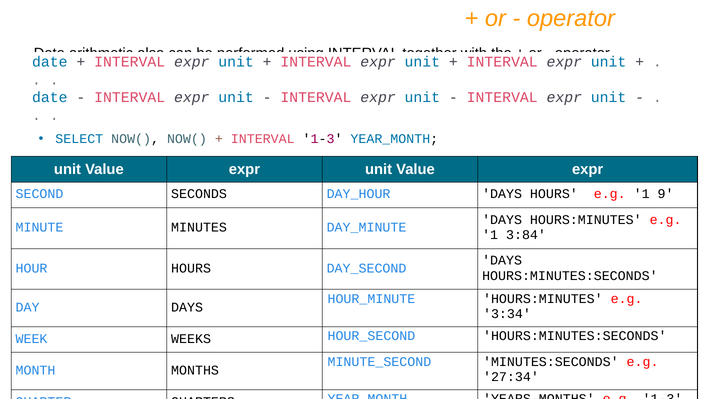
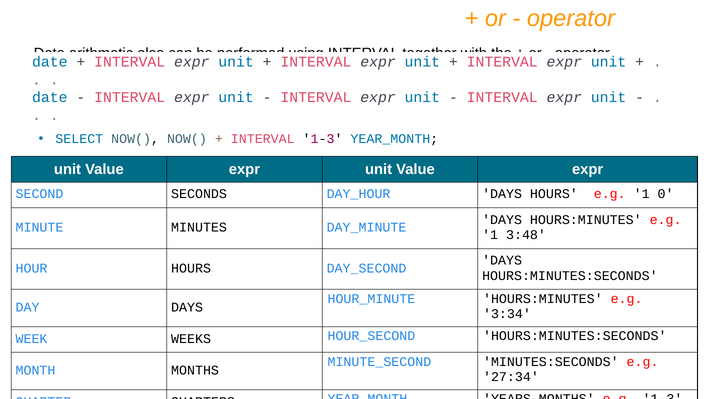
9: 9 -> 0
3:84: 3:84 -> 3:48
